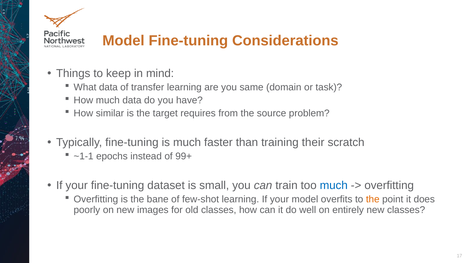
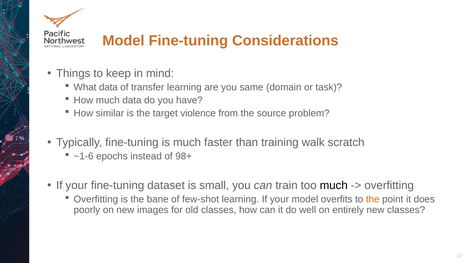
requires: requires -> violence
their: their -> walk
~1-1: ~1-1 -> ~1-6
99+: 99+ -> 98+
much at (334, 186) colour: blue -> black
